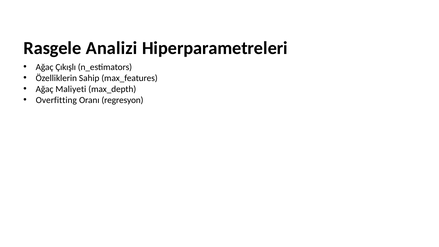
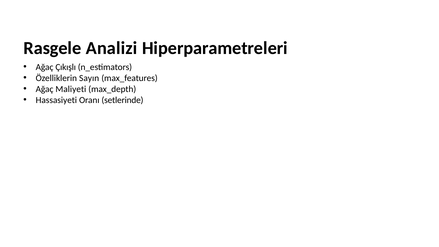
Sahip: Sahip -> Sayın
Overfitting: Overfitting -> Hassasiyeti
regresyon: regresyon -> setlerinde
